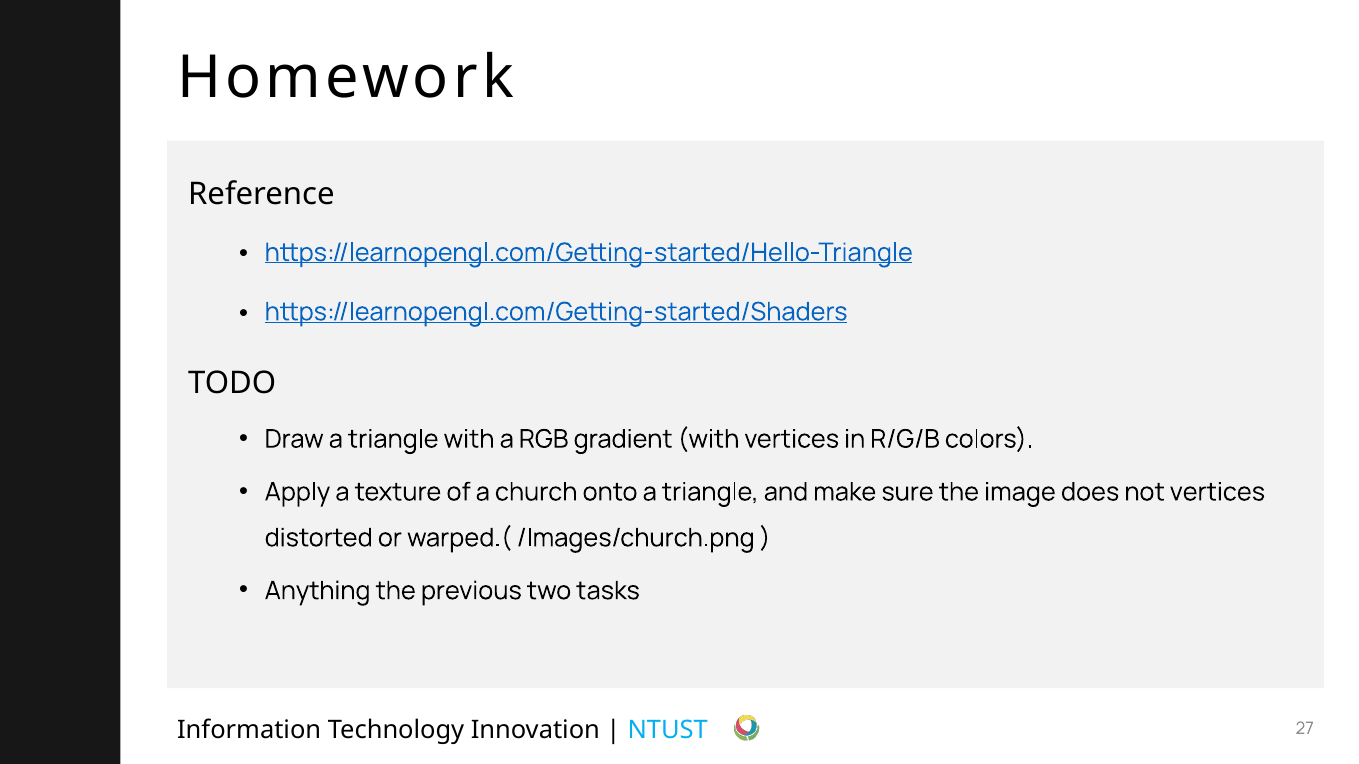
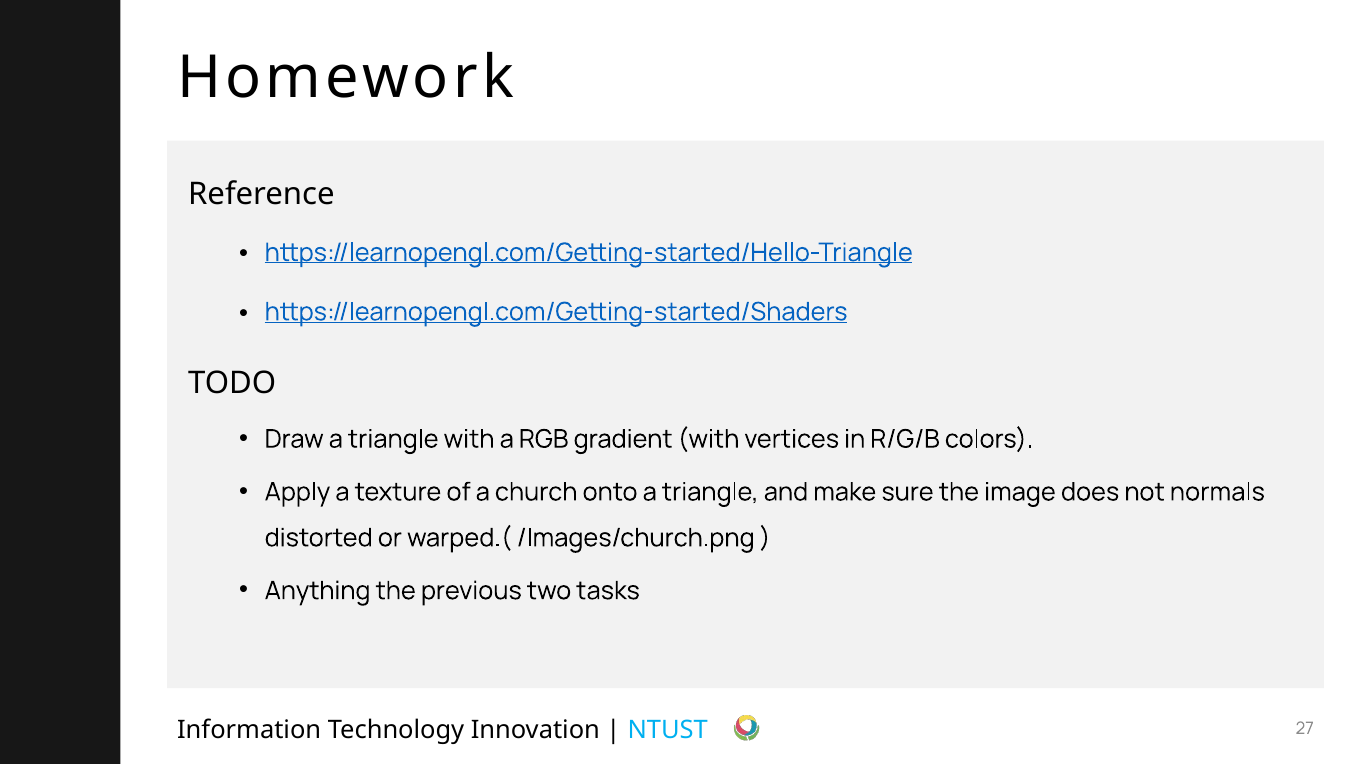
not vertices: vertices -> normals
